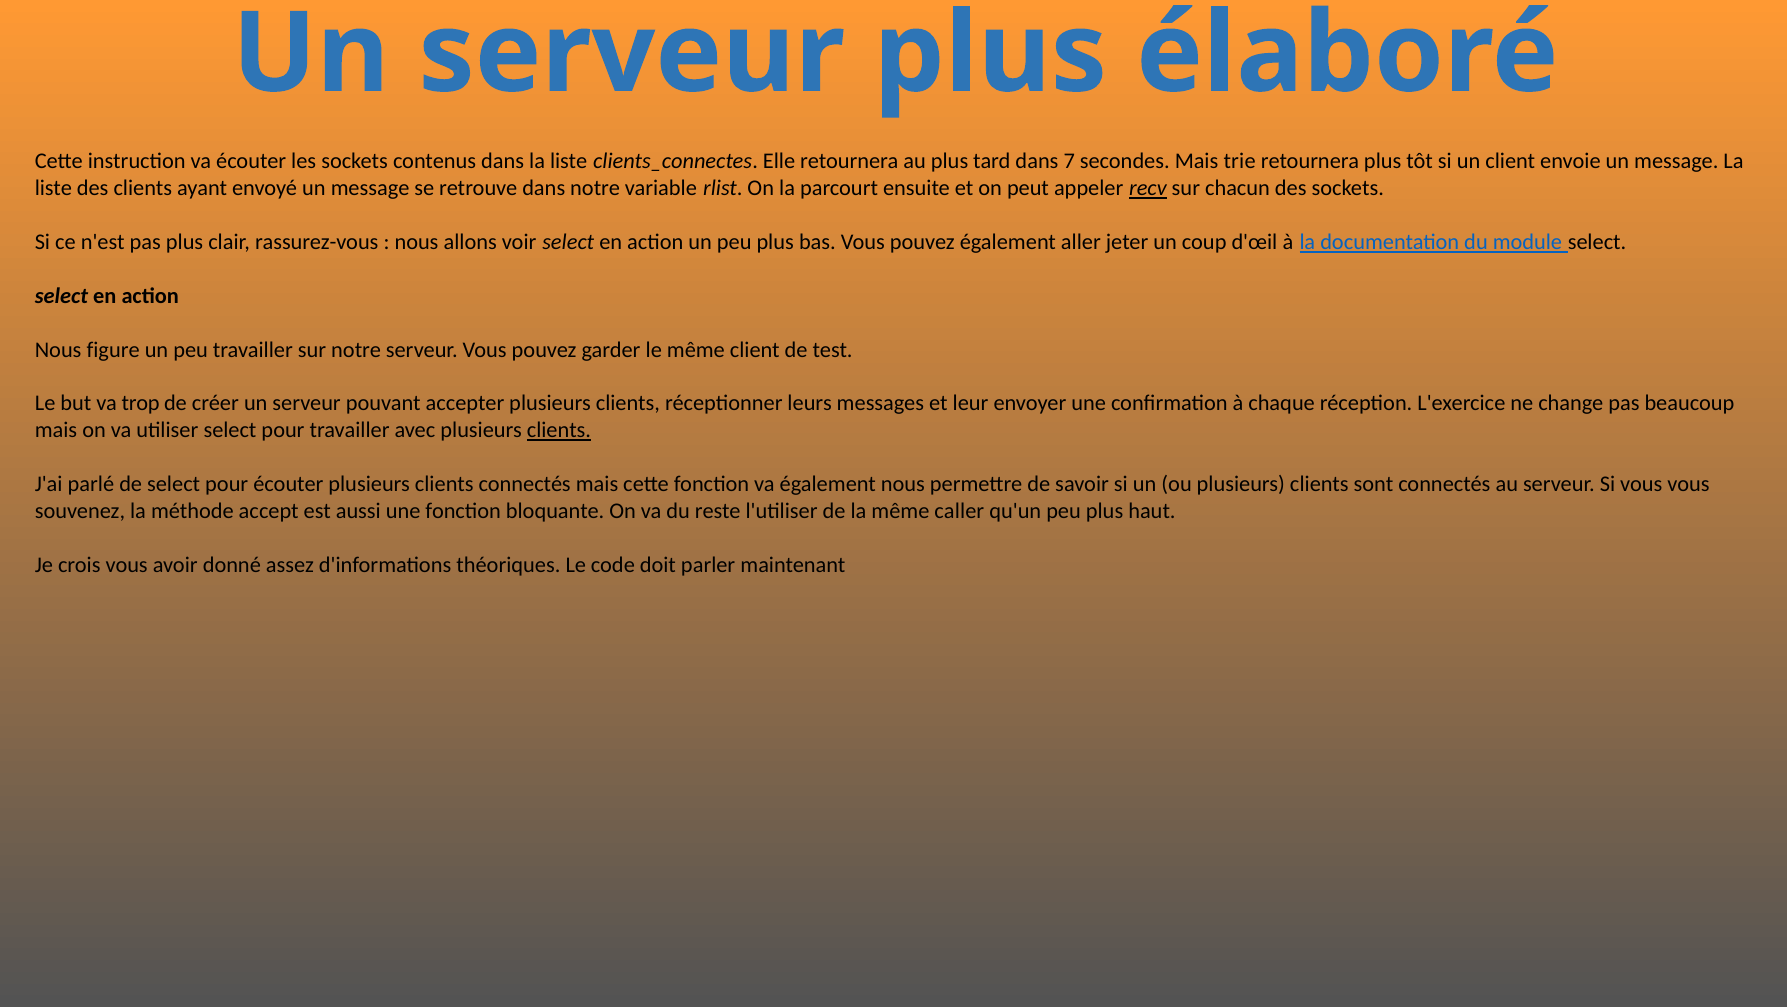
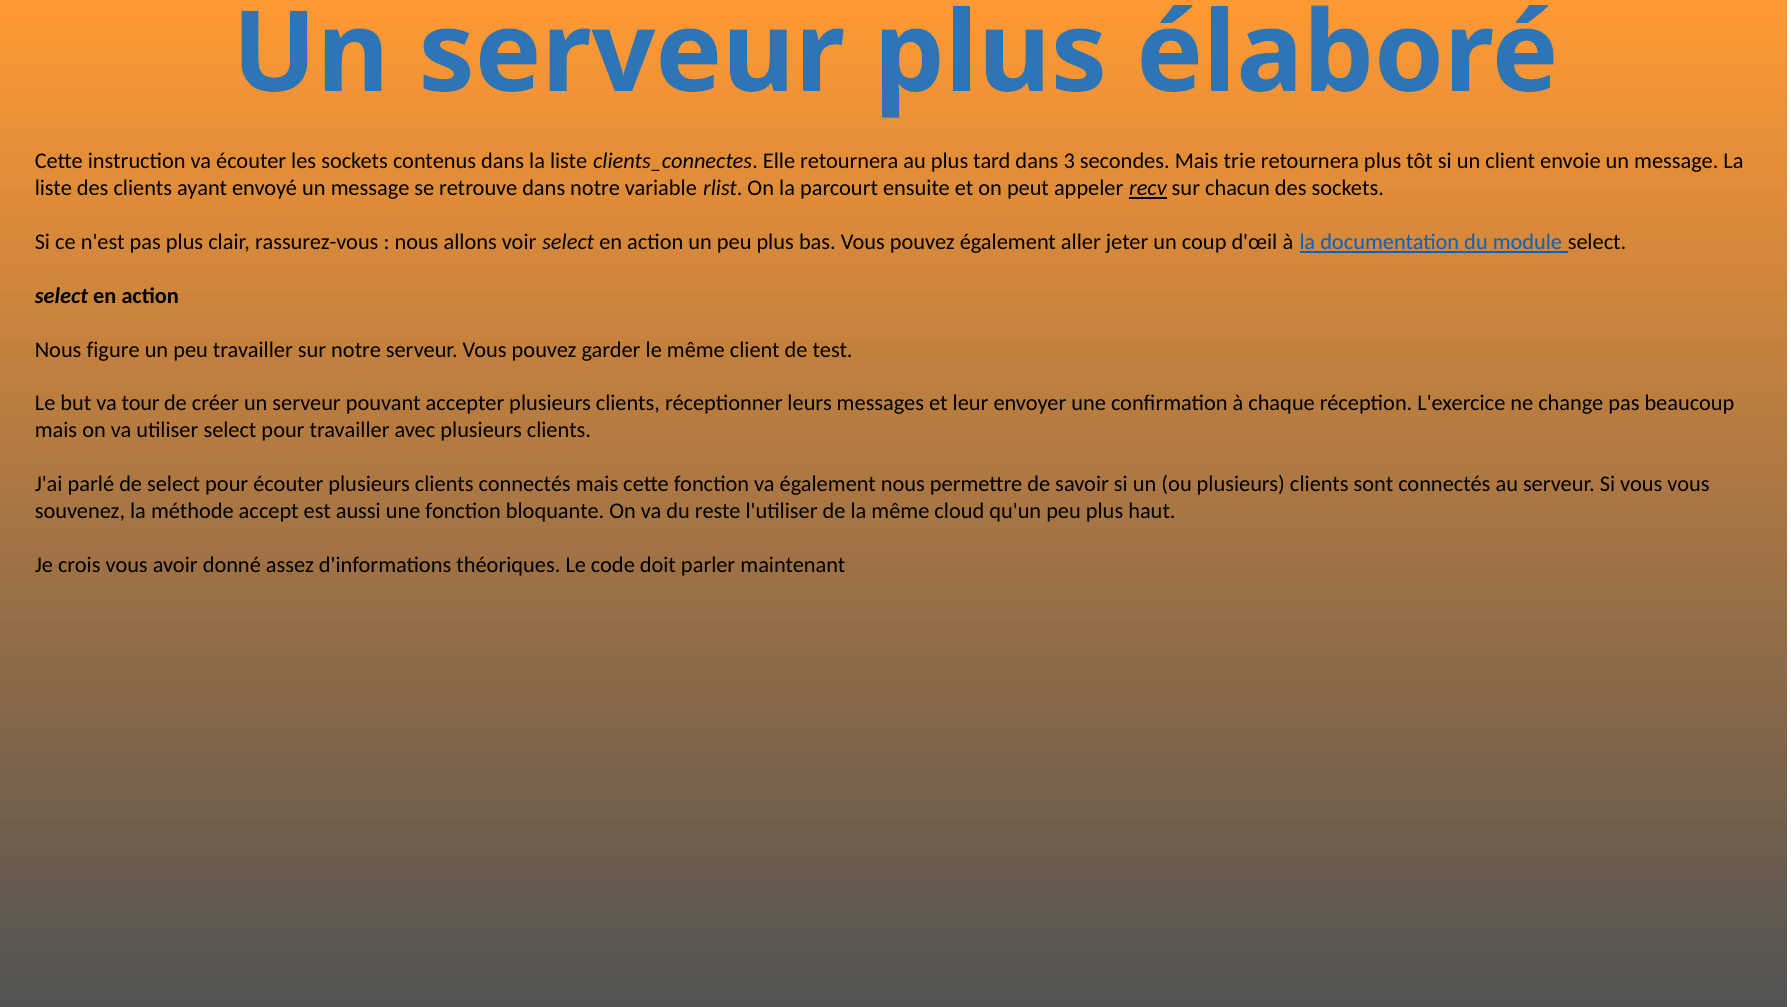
7: 7 -> 3
trop: trop -> tour
clients at (559, 431) underline: present -> none
caller: caller -> cloud
